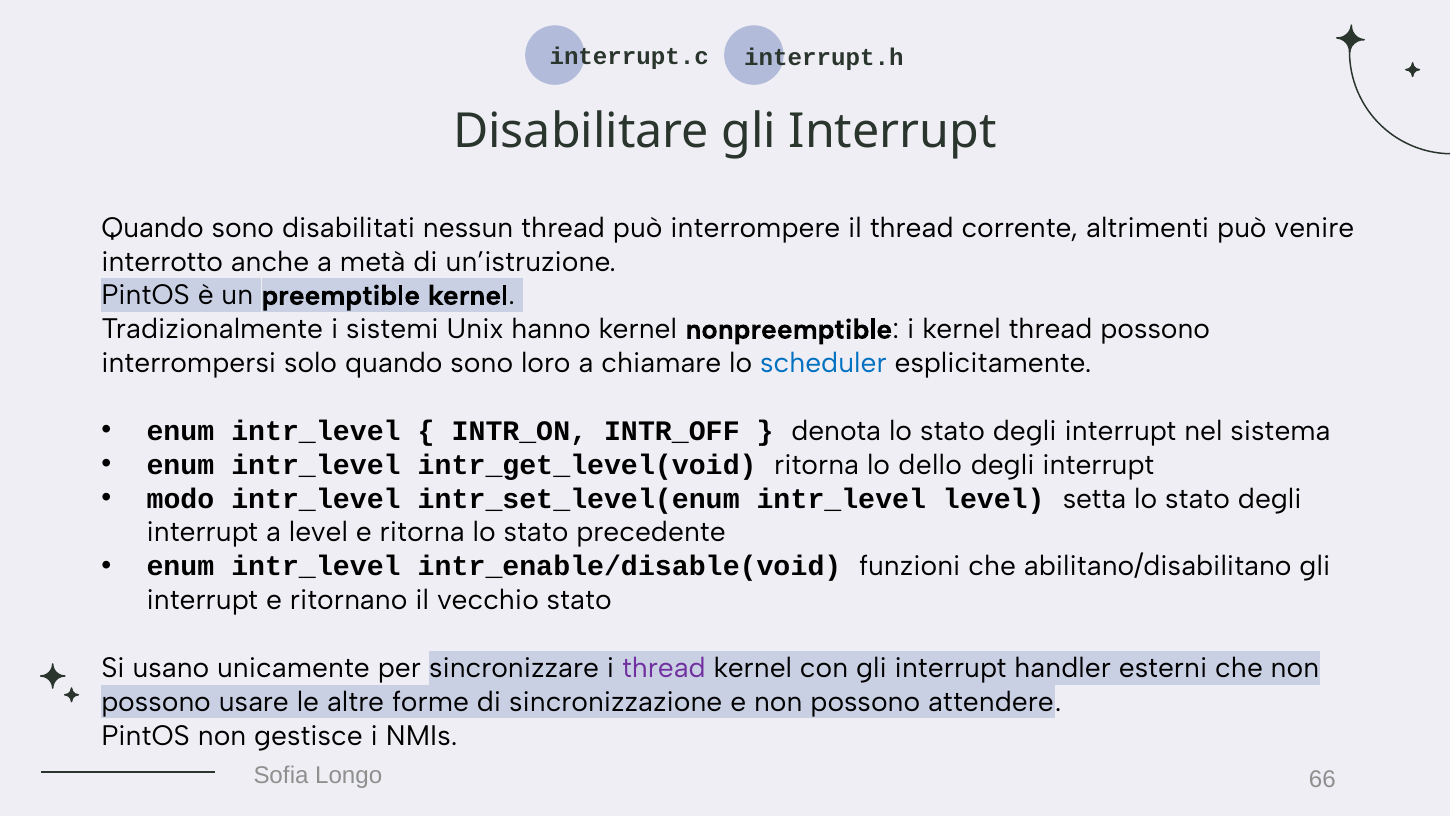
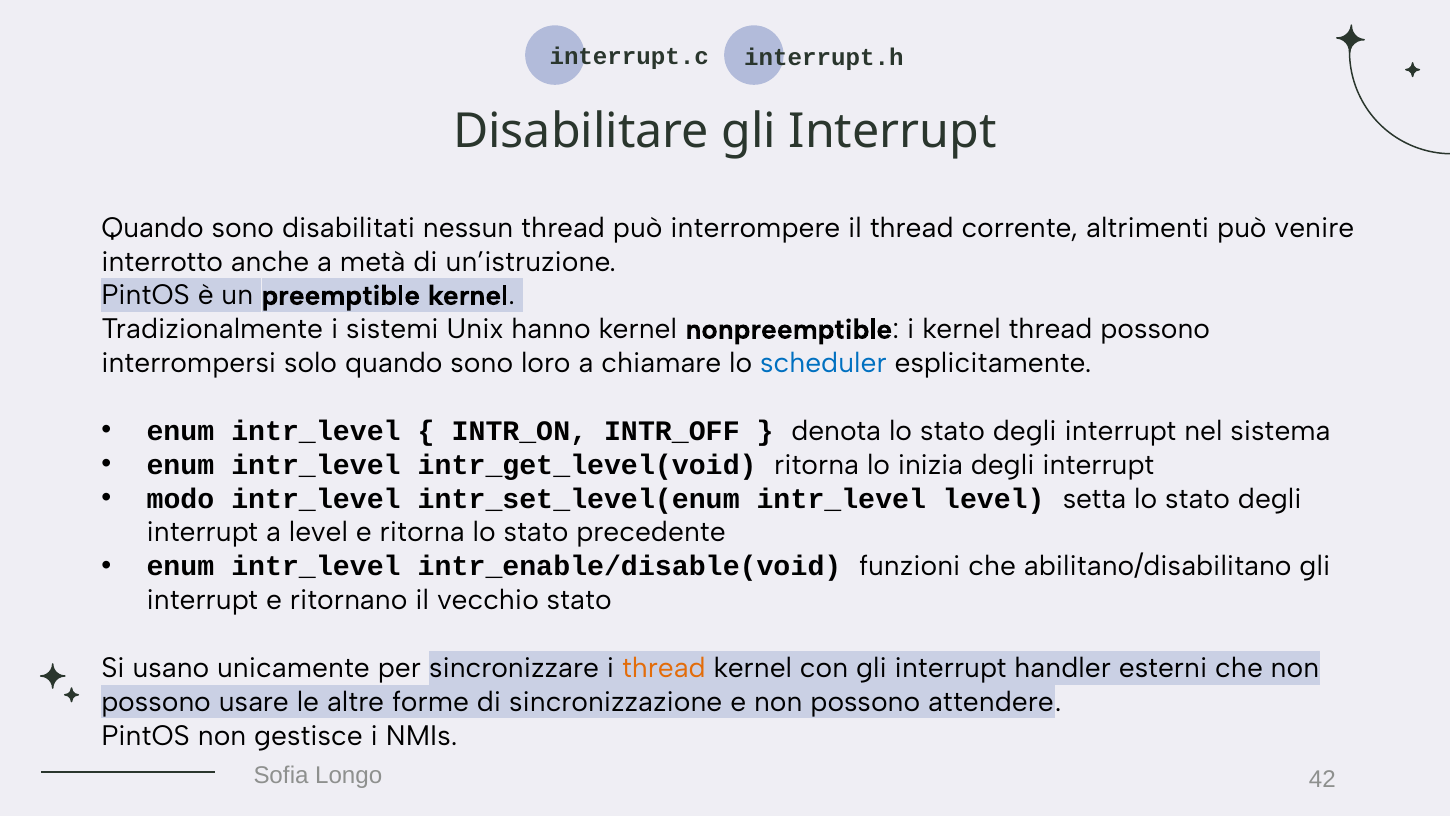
dello: dello -> inizia
thread at (664, 668) colour: purple -> orange
66: 66 -> 42
